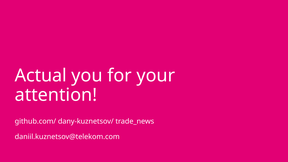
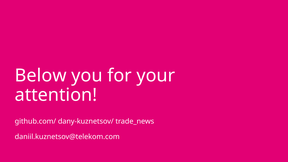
Actual: Actual -> Below
